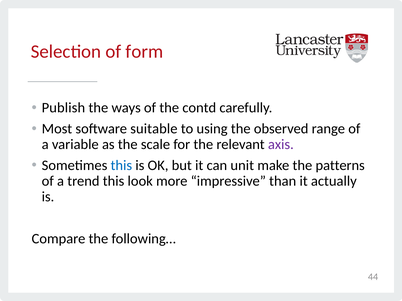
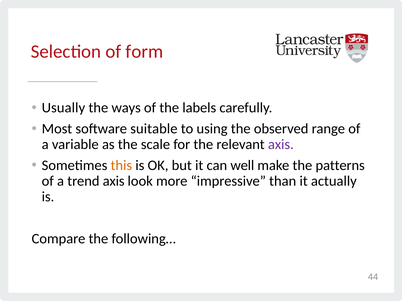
Publish: Publish -> Usually
contd: contd -> labels
this at (121, 166) colour: blue -> orange
unit: unit -> well
trend this: this -> axis
